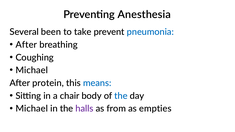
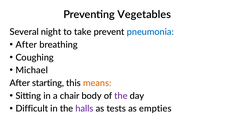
Anesthesia: Anesthesia -> Vegetables
been: been -> night
protein: protein -> starting
means colour: blue -> orange
the at (121, 96) colour: blue -> purple
Michael at (32, 109): Michael -> Difficult
from: from -> tests
